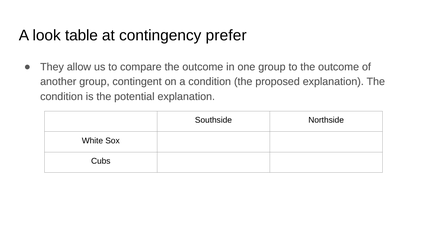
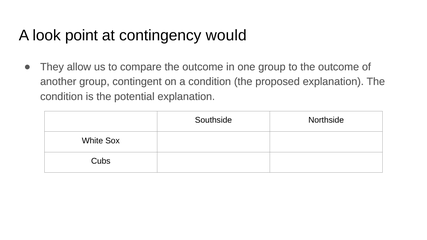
table: table -> point
prefer: prefer -> would
